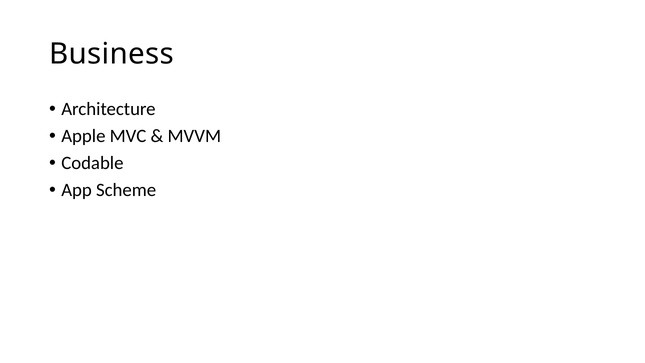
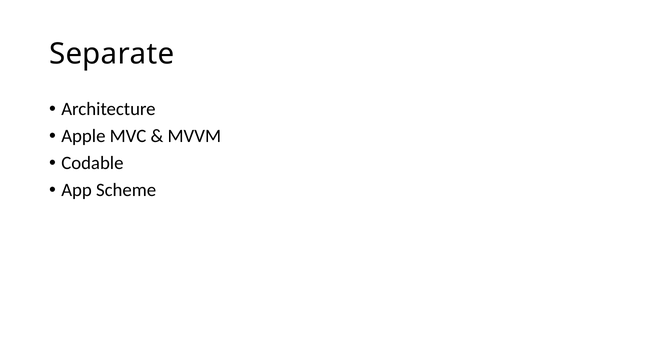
Business: Business -> Separate
